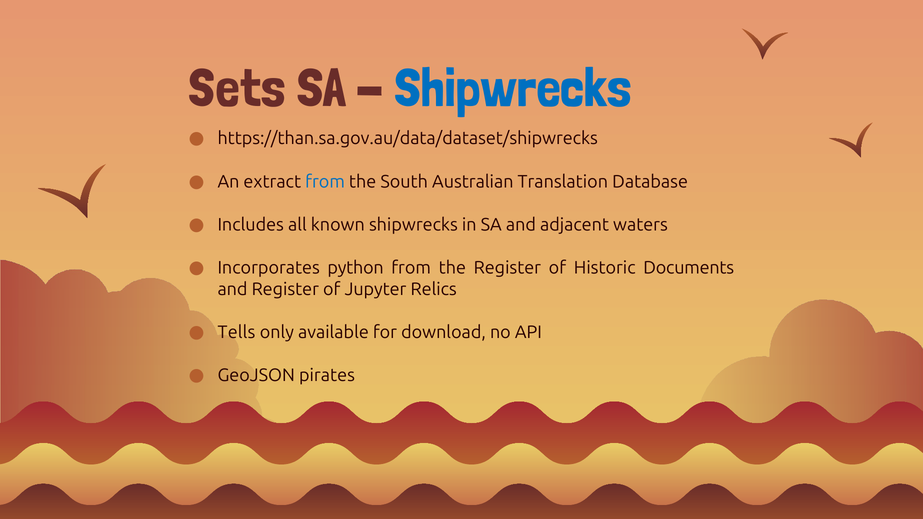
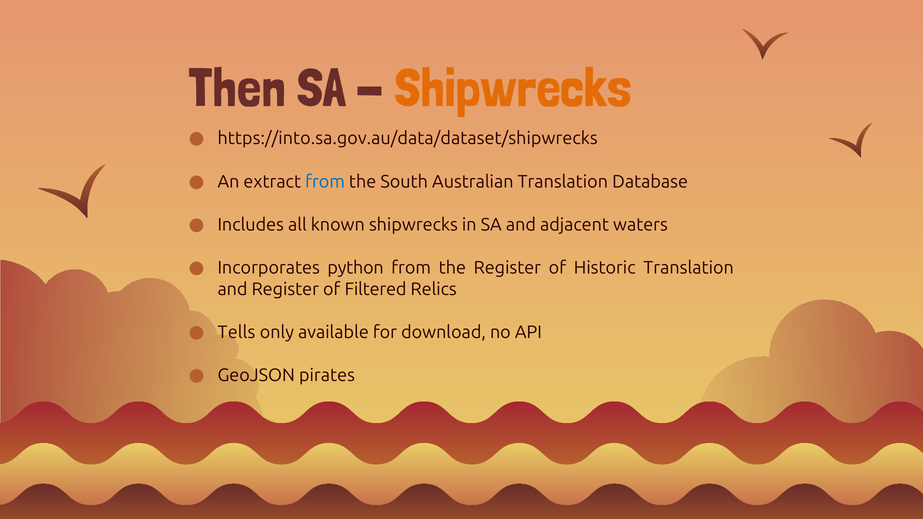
Sets: Sets -> Then
Shipwrecks at (513, 88) colour: blue -> orange
https://than.sa.gov.au/data/dataset/shipwrecks: https://than.sa.gov.au/data/dataset/shipwrecks -> https://into.sa.gov.au/data/dataset/shipwrecks
Historic Documents: Documents -> Translation
Jupyter: Jupyter -> Filtered
